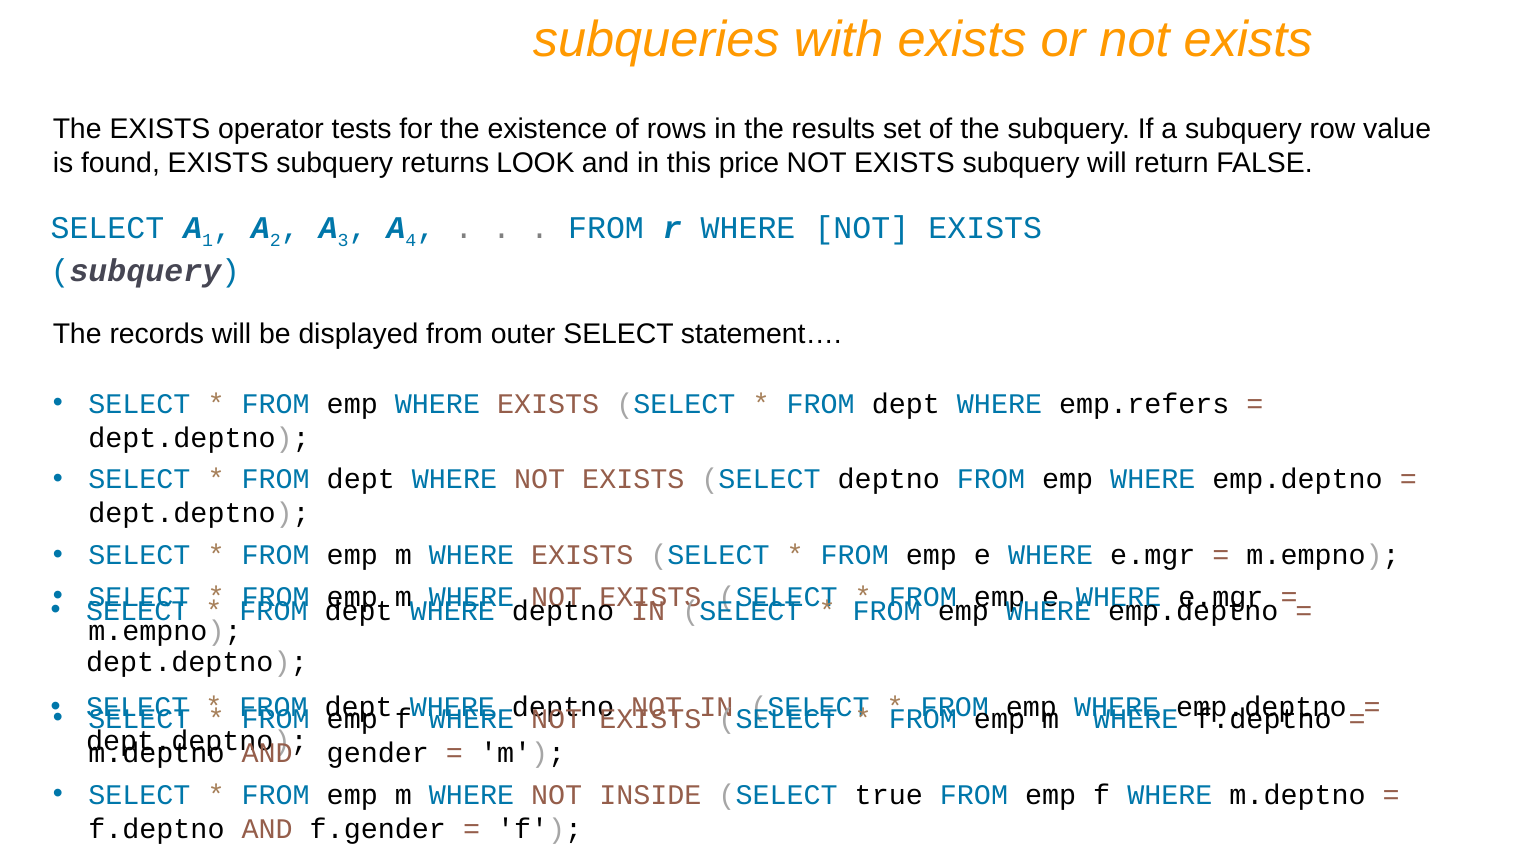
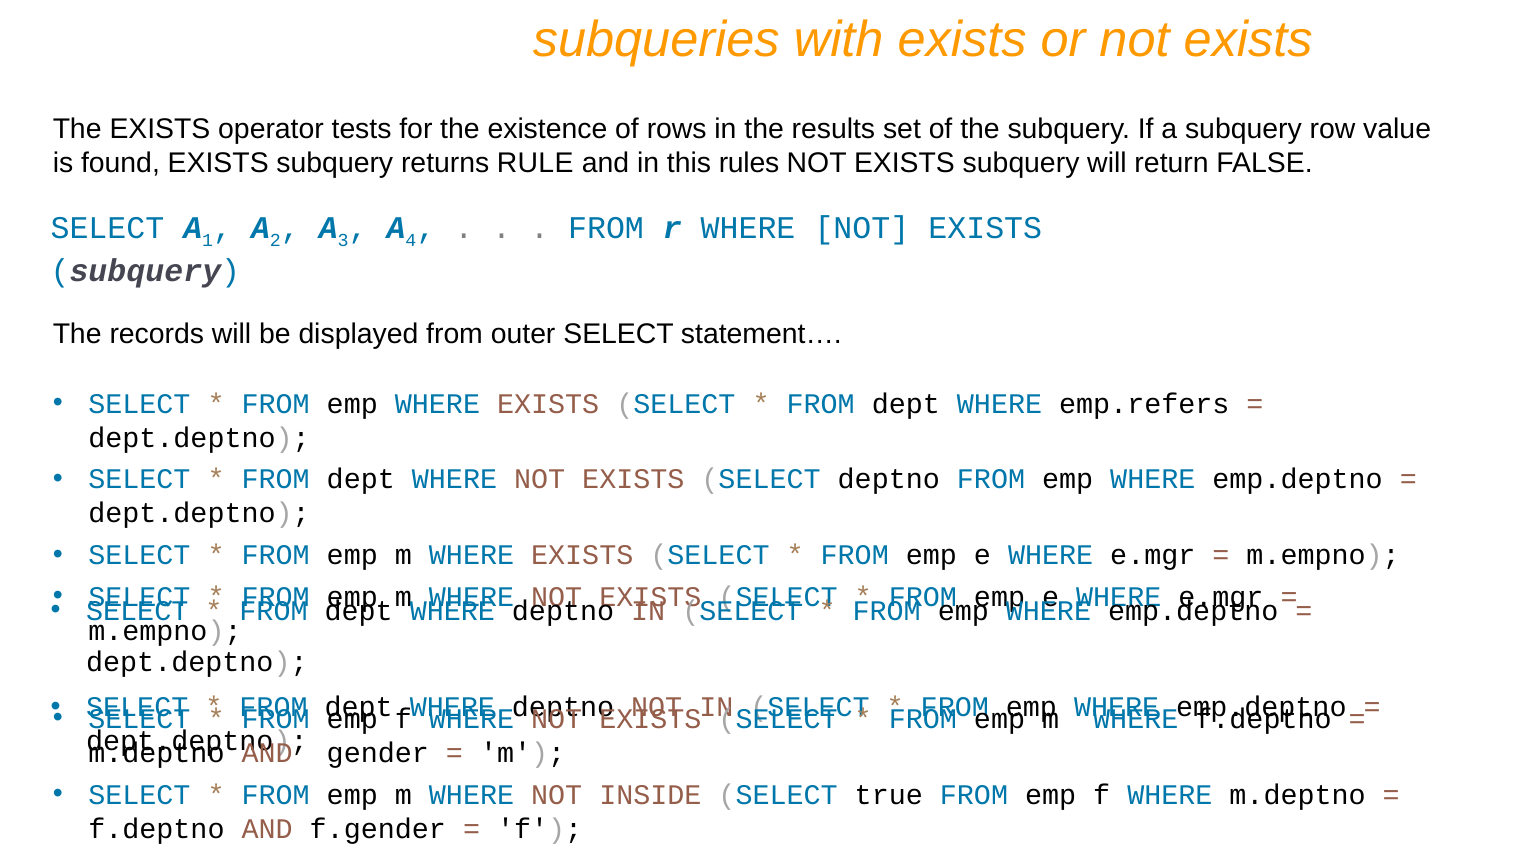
LOOK: LOOK -> RULE
price: price -> rules
